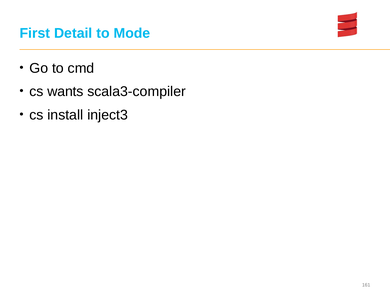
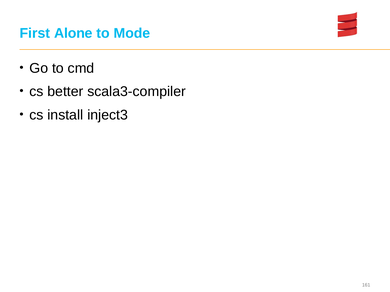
Detail: Detail -> Alone
wants: wants -> better
